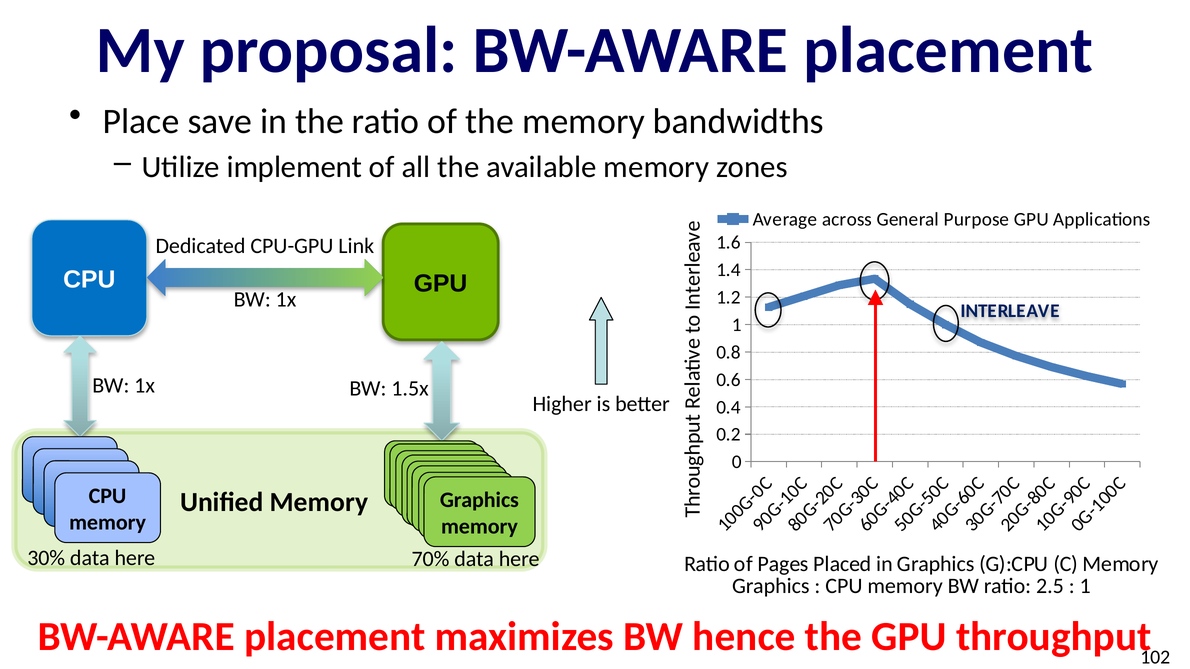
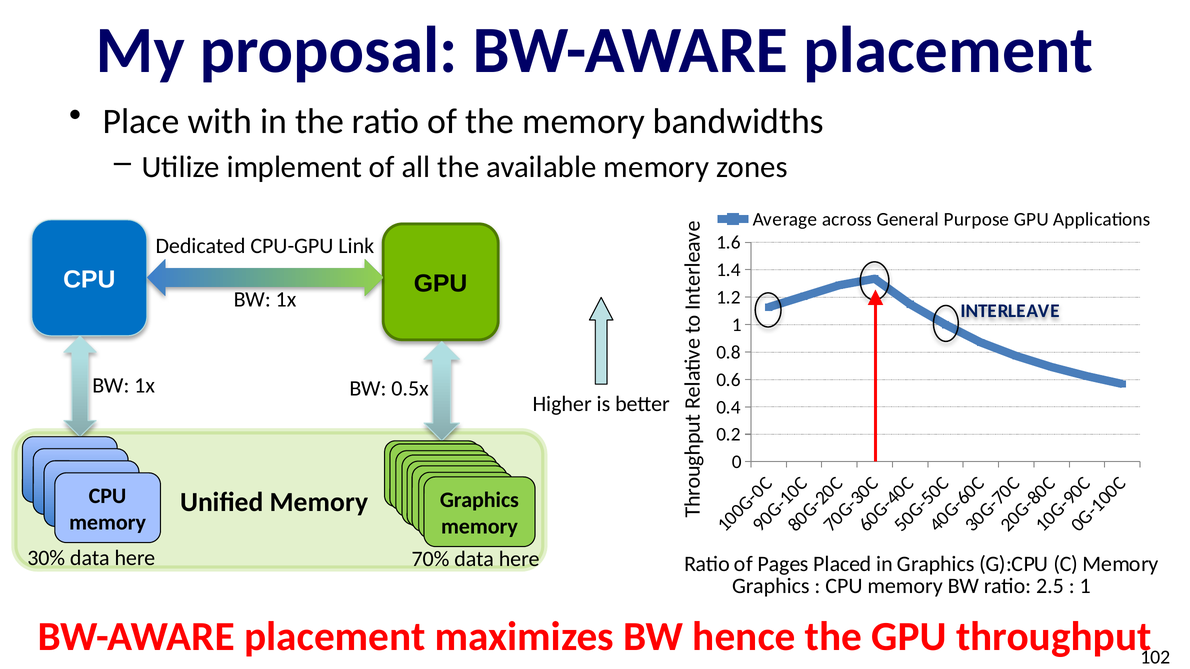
save: save -> with
1.5x: 1.5x -> 0.5x
